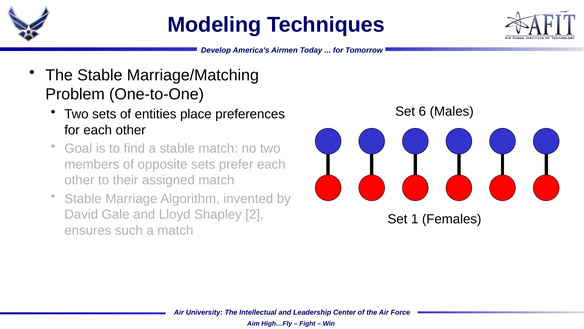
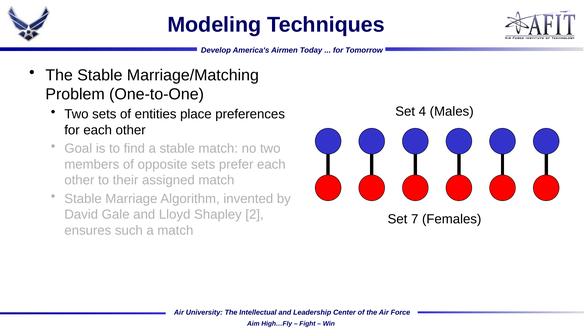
6: 6 -> 4
1: 1 -> 7
